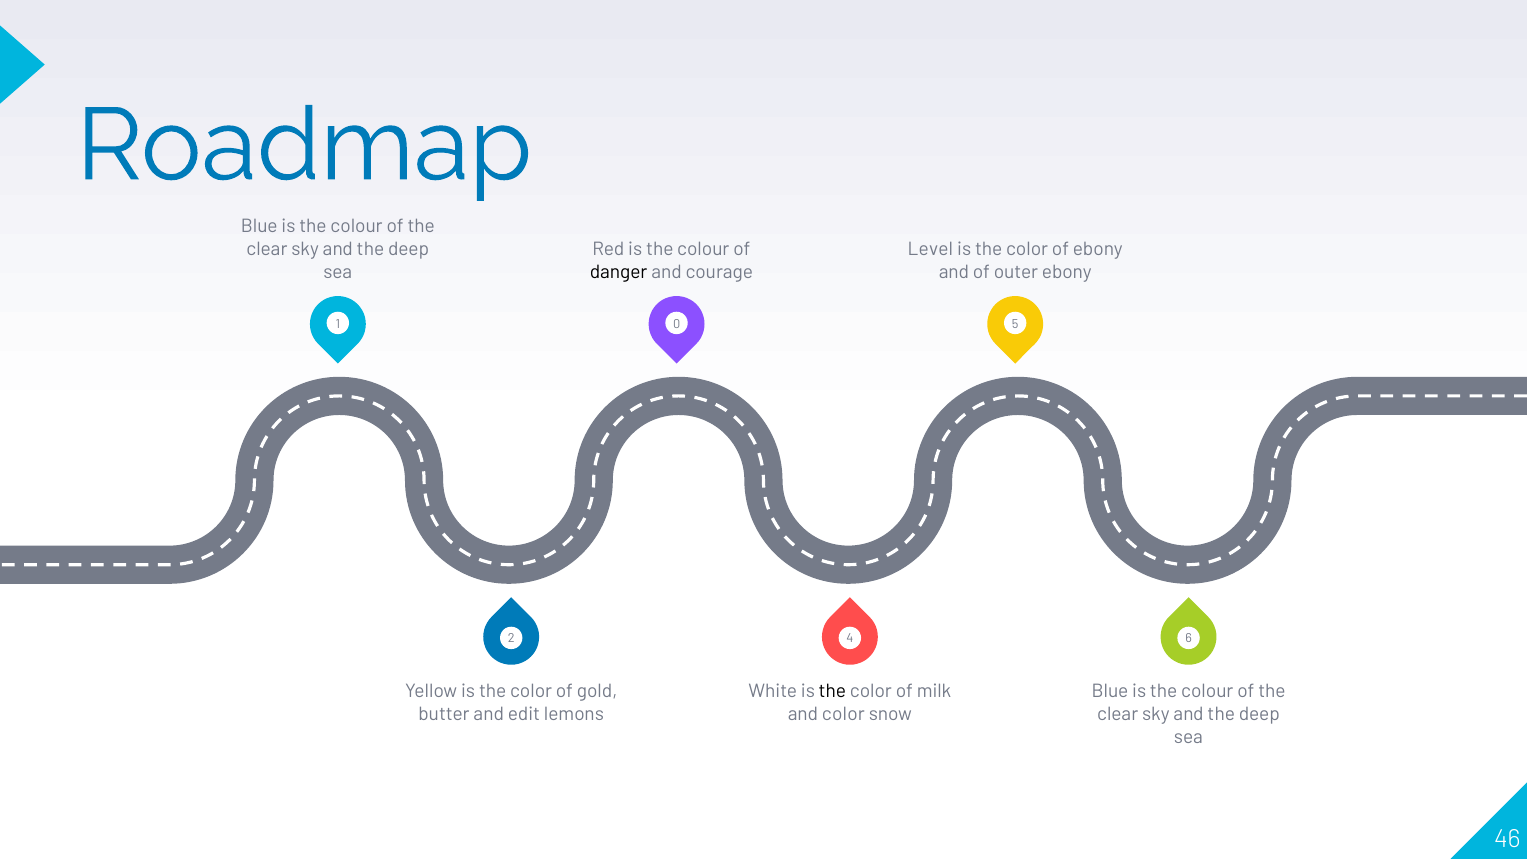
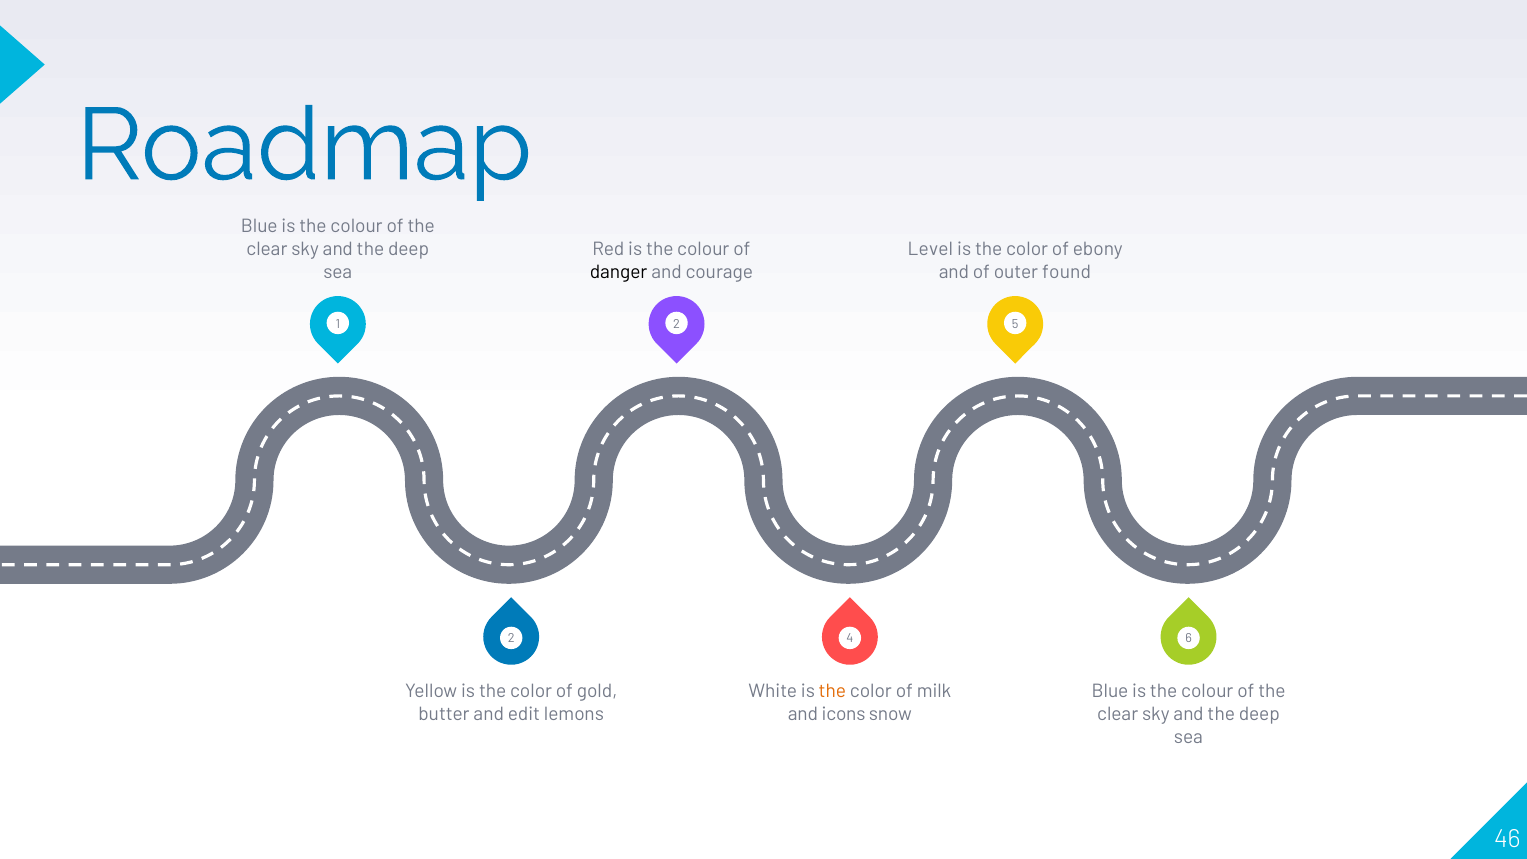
outer ebony: ebony -> found
1 0: 0 -> 2
the at (832, 691) colour: black -> orange
and color: color -> icons
